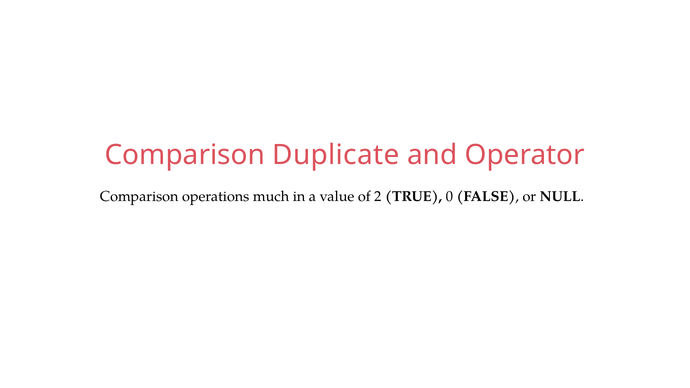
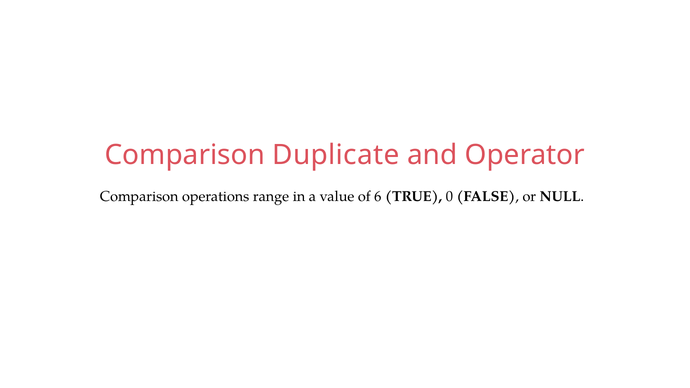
much: much -> range
2: 2 -> 6
